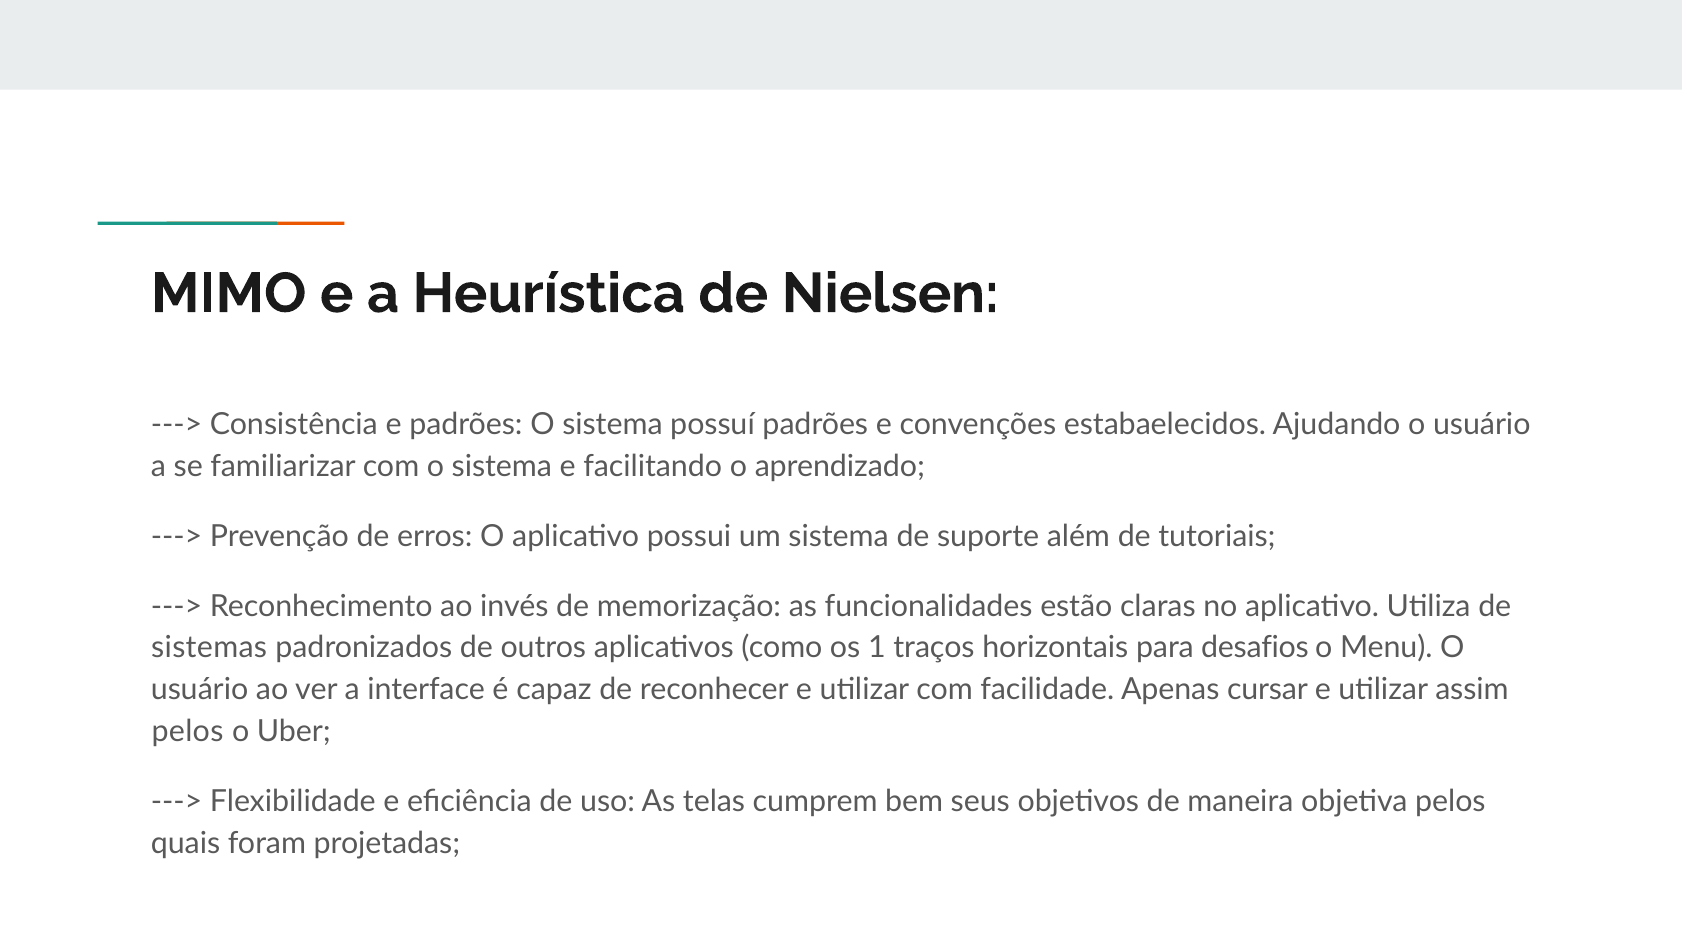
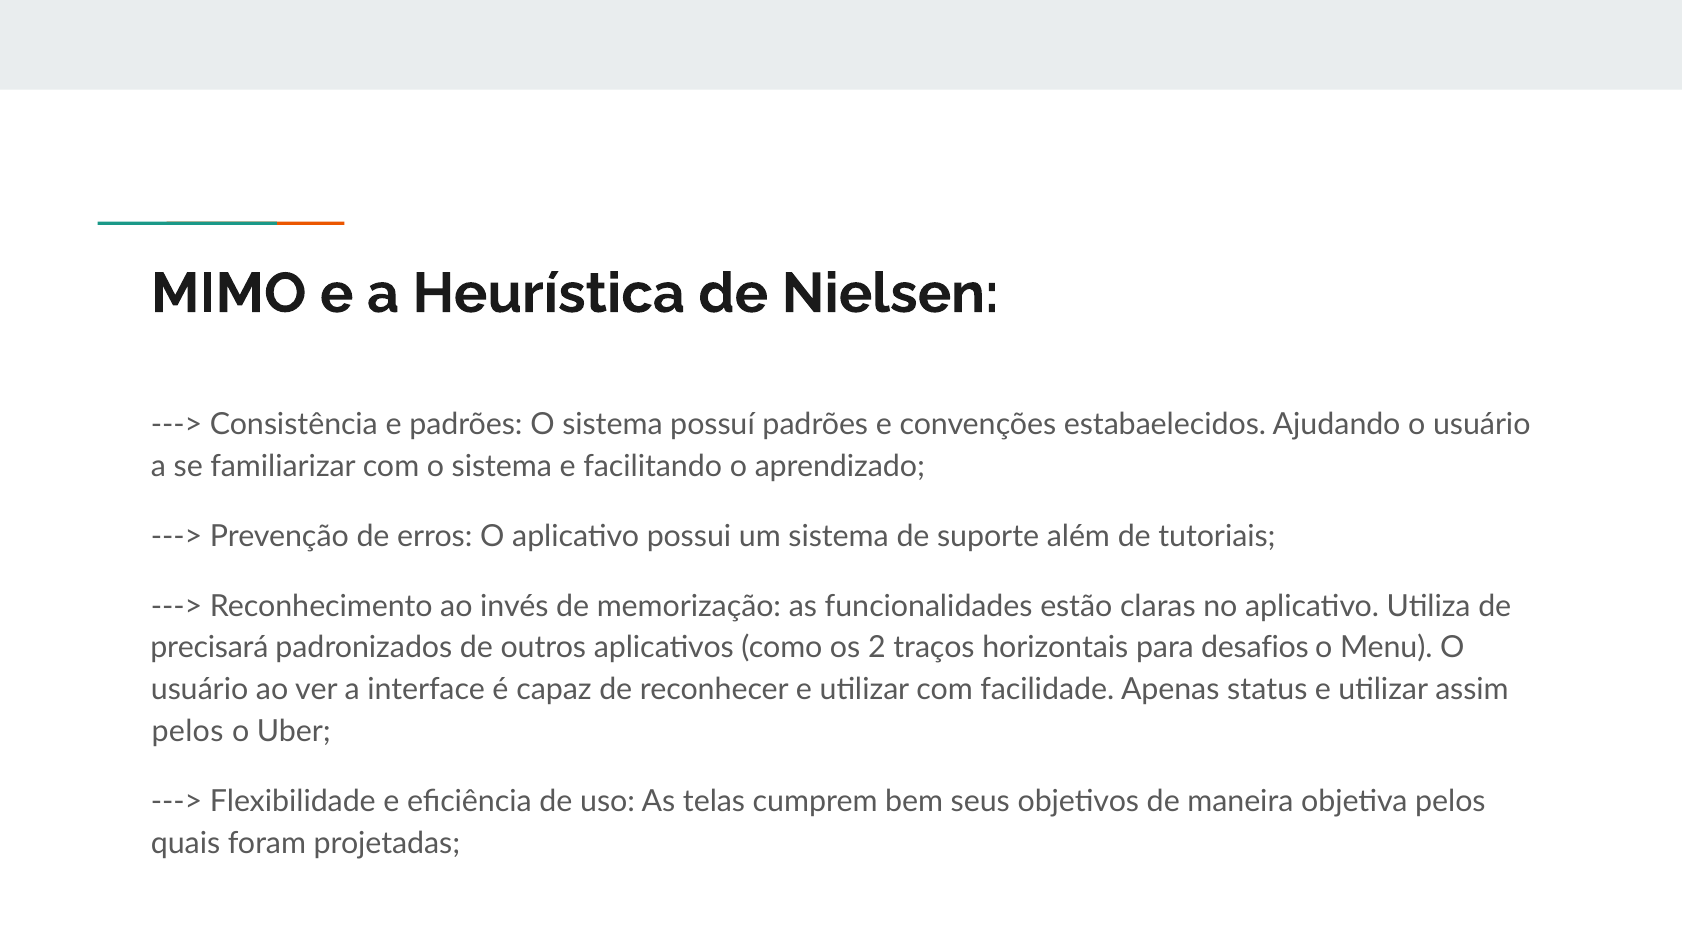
sistemas: sistemas -> precisará
1: 1 -> 2
cursar: cursar -> status
